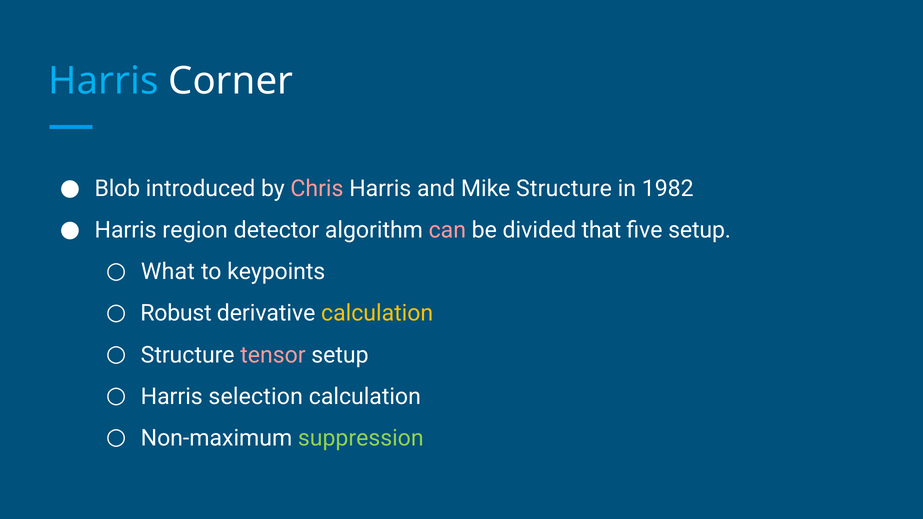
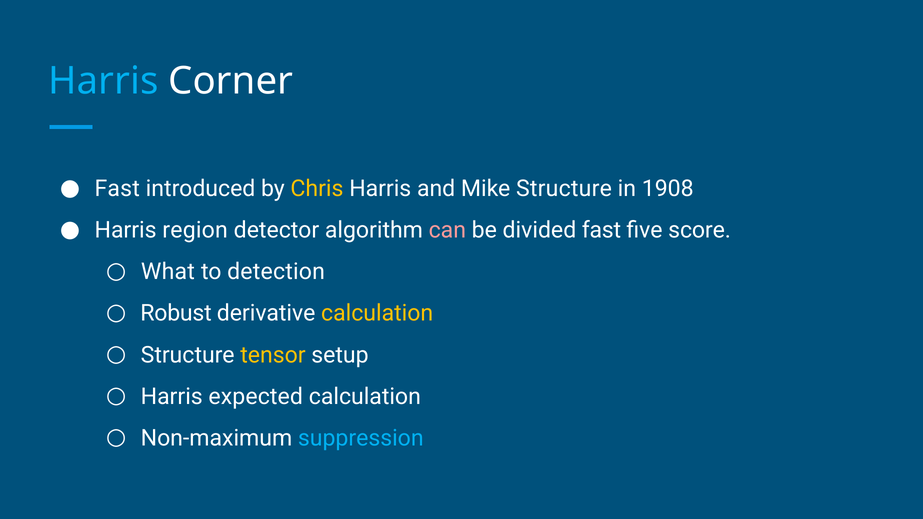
Blob at (117, 189): Blob -> Fast
Chris colour: pink -> yellow
1982: 1982 -> 1908
divided that: that -> fast
five setup: setup -> score
keypoints: keypoints -> detection
tensor colour: pink -> yellow
selection: selection -> expected
suppression colour: light green -> light blue
